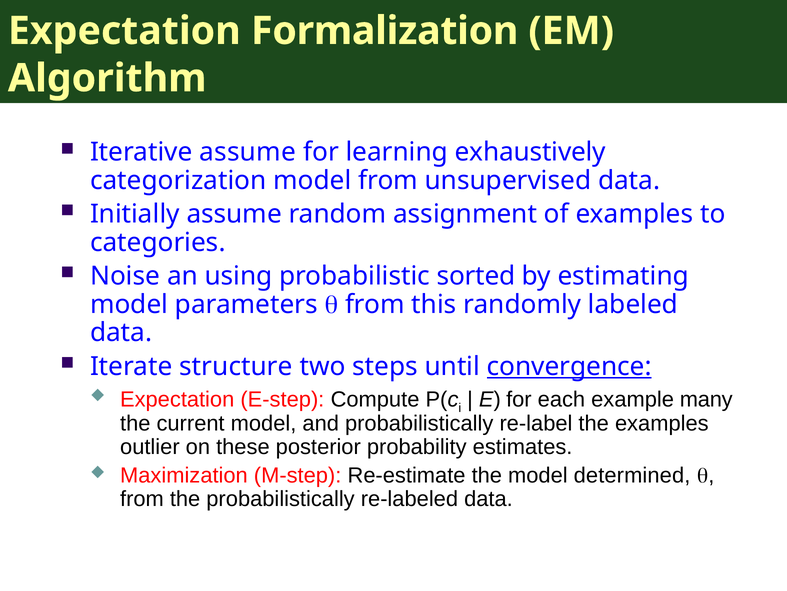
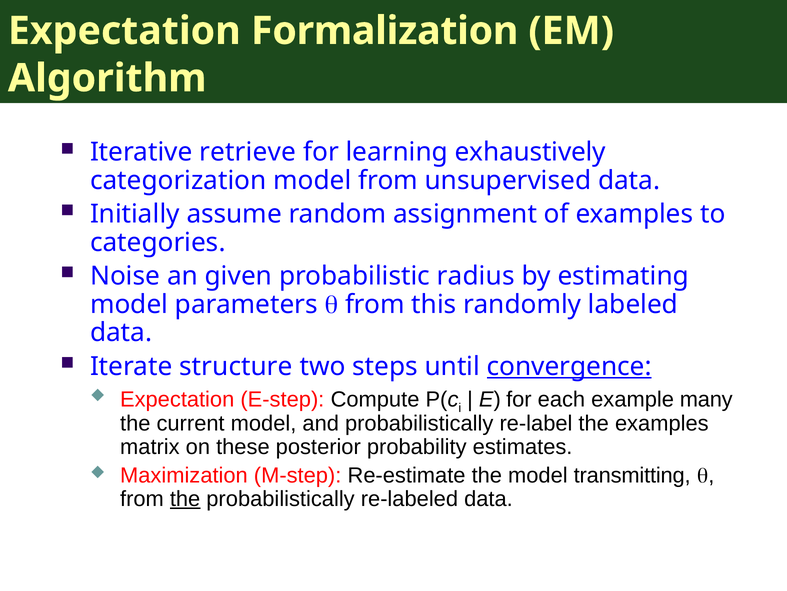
Iterative assume: assume -> retrieve
using: using -> given
sorted: sorted -> radius
outlier: outlier -> matrix
determined: determined -> transmitting
the at (185, 498) underline: none -> present
